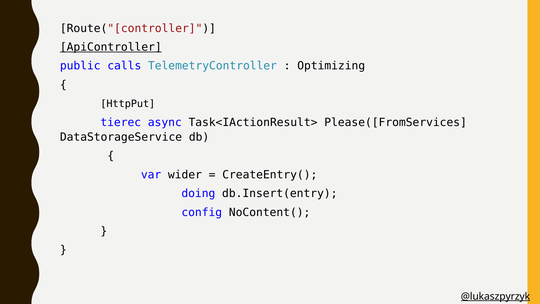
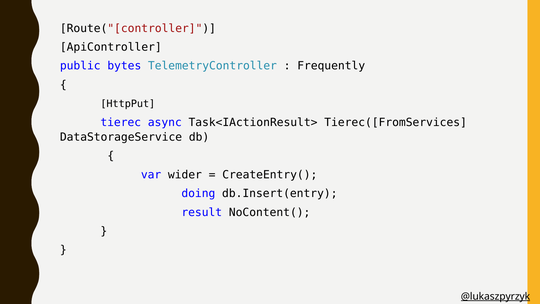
ApiController underline: present -> none
calls: calls -> bytes
Optimizing: Optimizing -> Frequently
Please([FromServices: Please([FromServices -> Tierec([FromServices
config: config -> result
